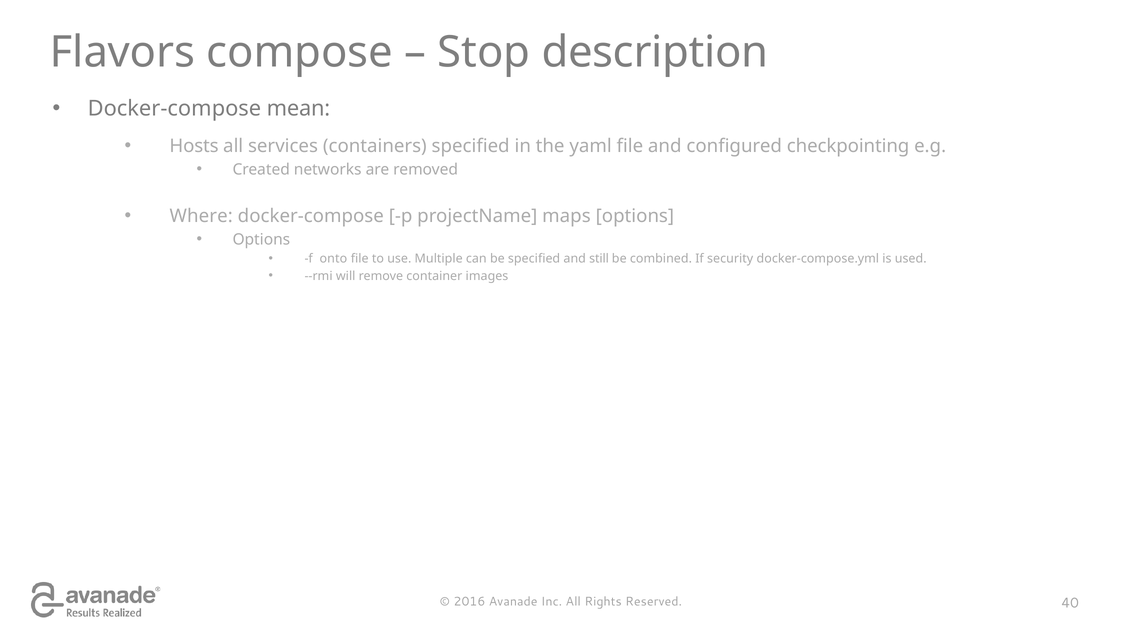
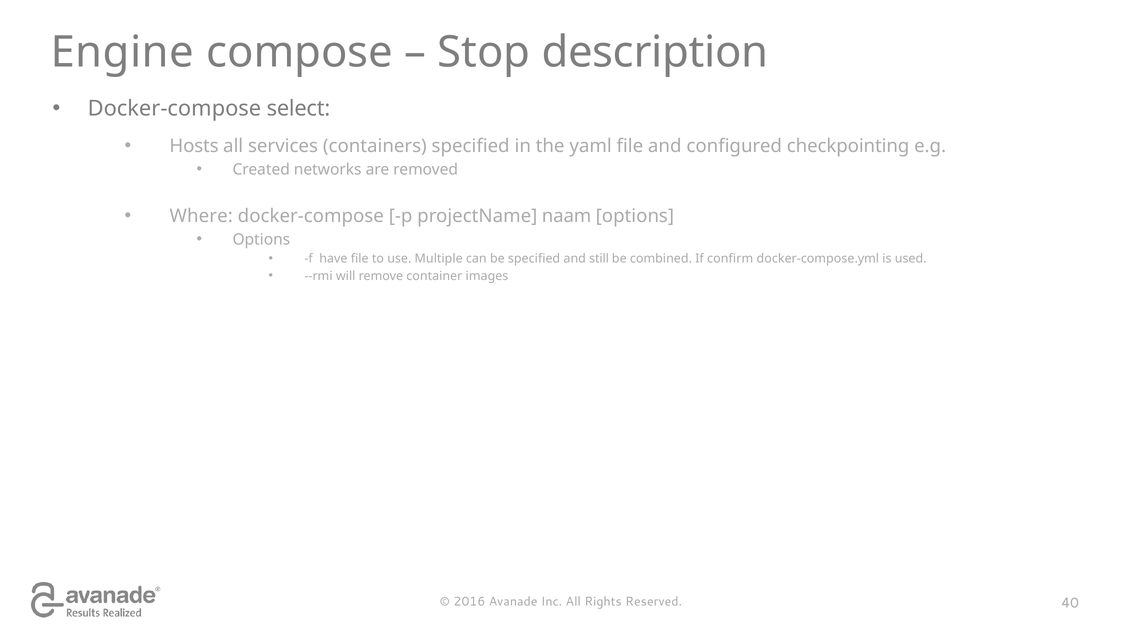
Flavors: Flavors -> Engine
mean: mean -> select
maps: maps -> naam
onto: onto -> have
security: security -> confirm
